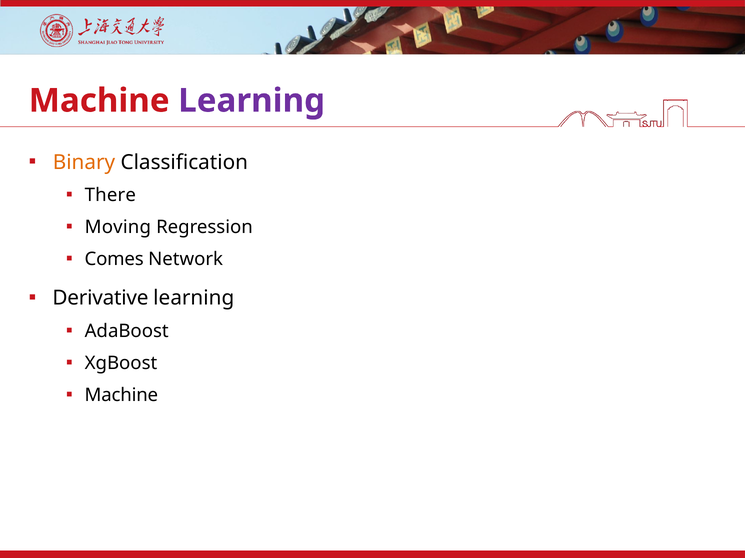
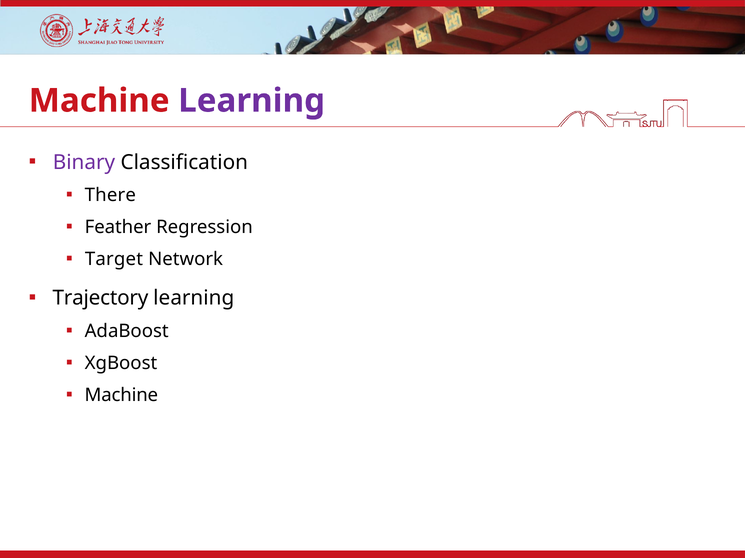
Binary colour: orange -> purple
Moving: Moving -> Feather
Comes: Comes -> Target
Derivative: Derivative -> Trajectory
